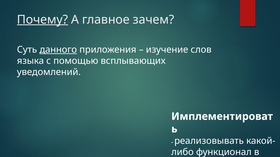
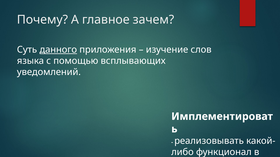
Почему underline: present -> none
